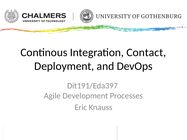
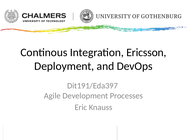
Contact: Contact -> Ericsson
